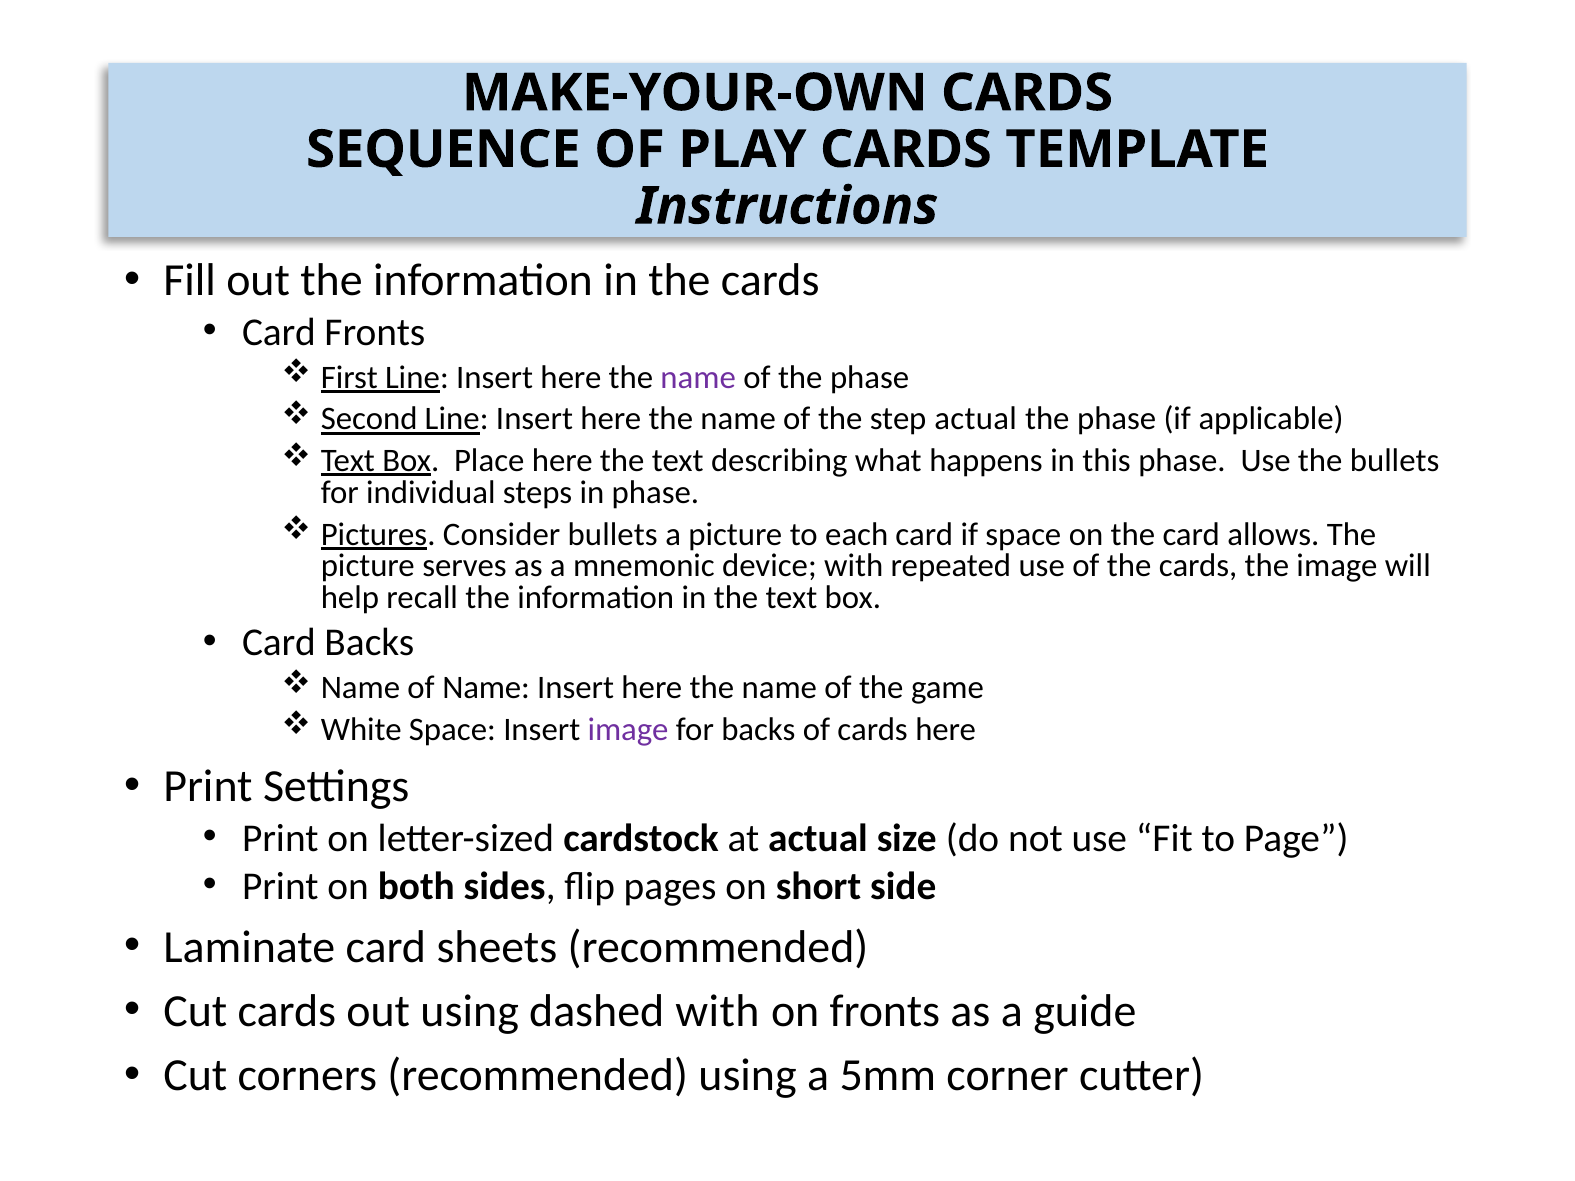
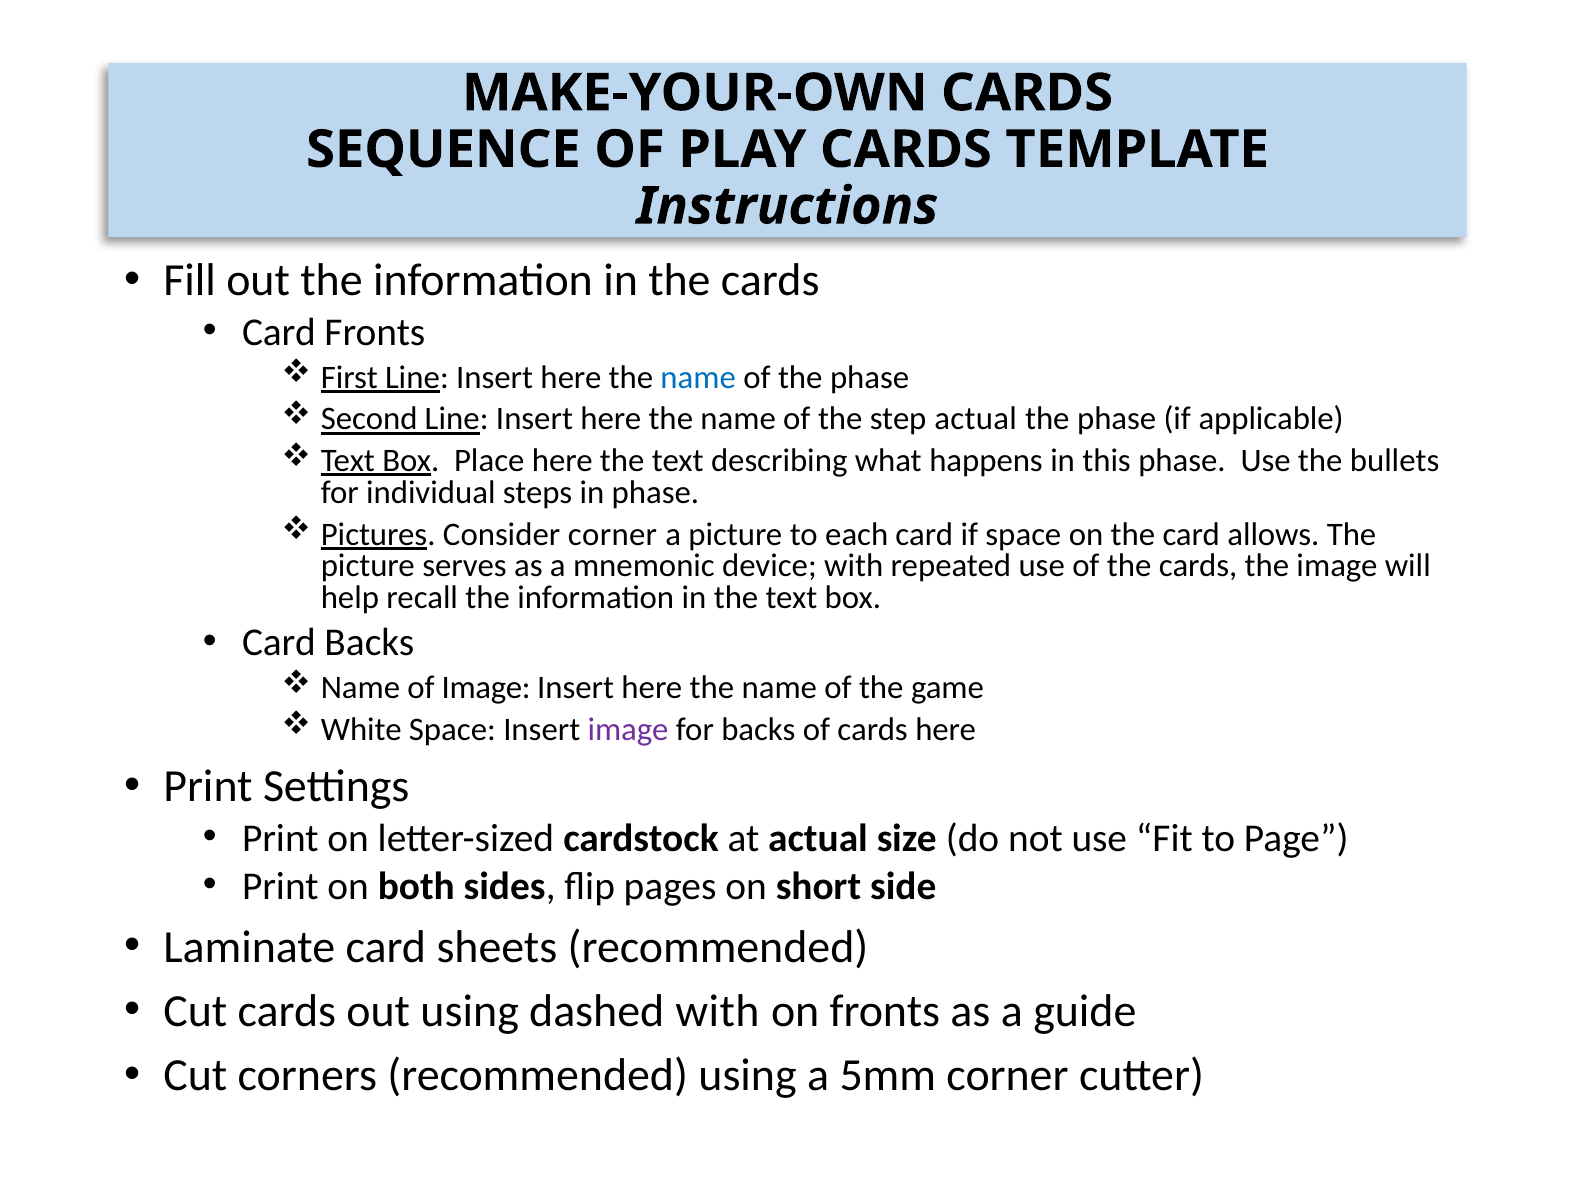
name at (698, 377) colour: purple -> blue
Consider bullets: bullets -> corner
of Name: Name -> Image
